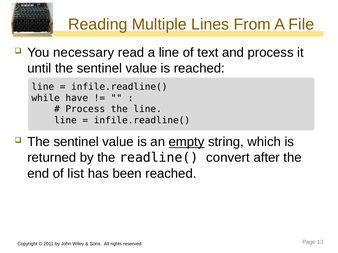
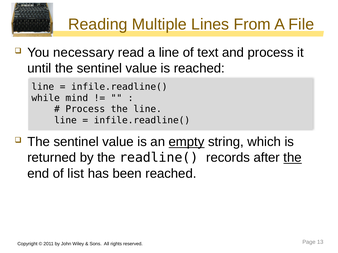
have: have -> mind
convert: convert -> records
the at (293, 158) underline: none -> present
